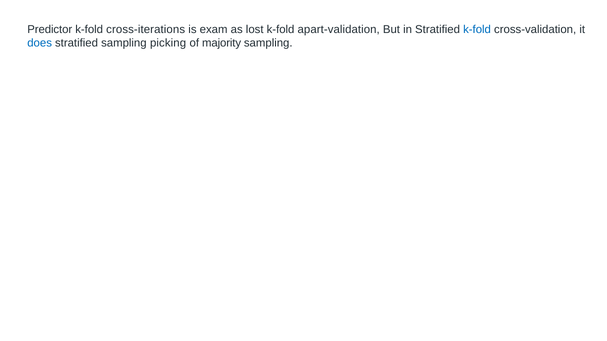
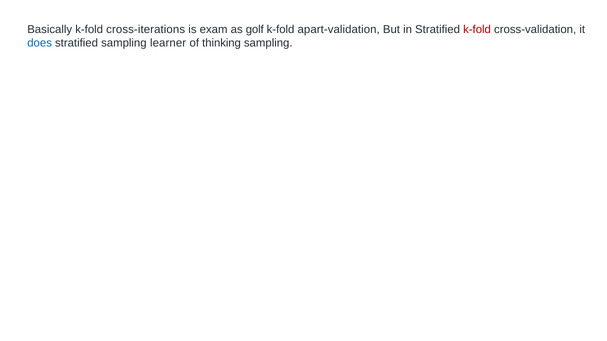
Predictor: Predictor -> Basically
lost: lost -> golf
k-fold at (477, 29) colour: blue -> red
picking: picking -> learner
majority: majority -> thinking
